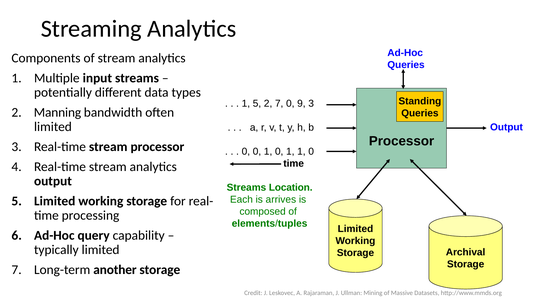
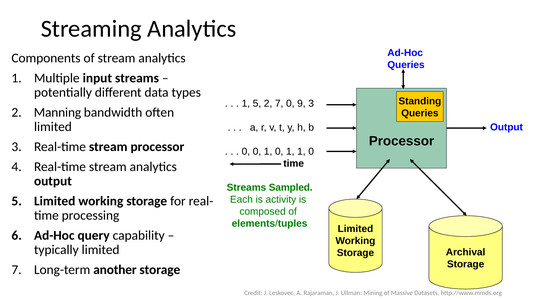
Location: Location -> Sampled
arrives: arrives -> activity
